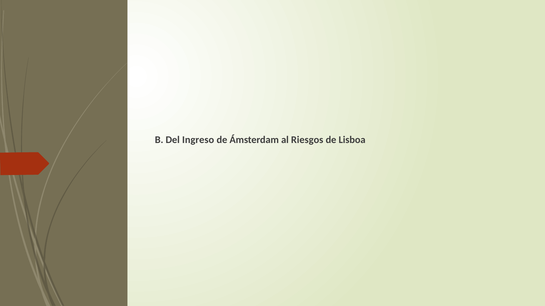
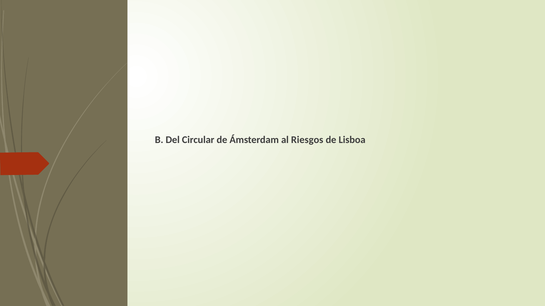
Ingreso: Ingreso -> Circular
